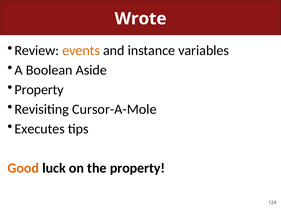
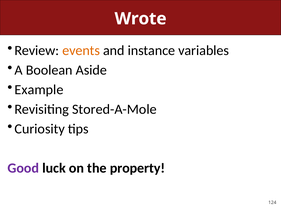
Property at (39, 90): Property -> Example
Cursor-A-Mole: Cursor-A-Mole -> Stored-A-Mole
Executes: Executes -> Curiosity
Good colour: orange -> purple
